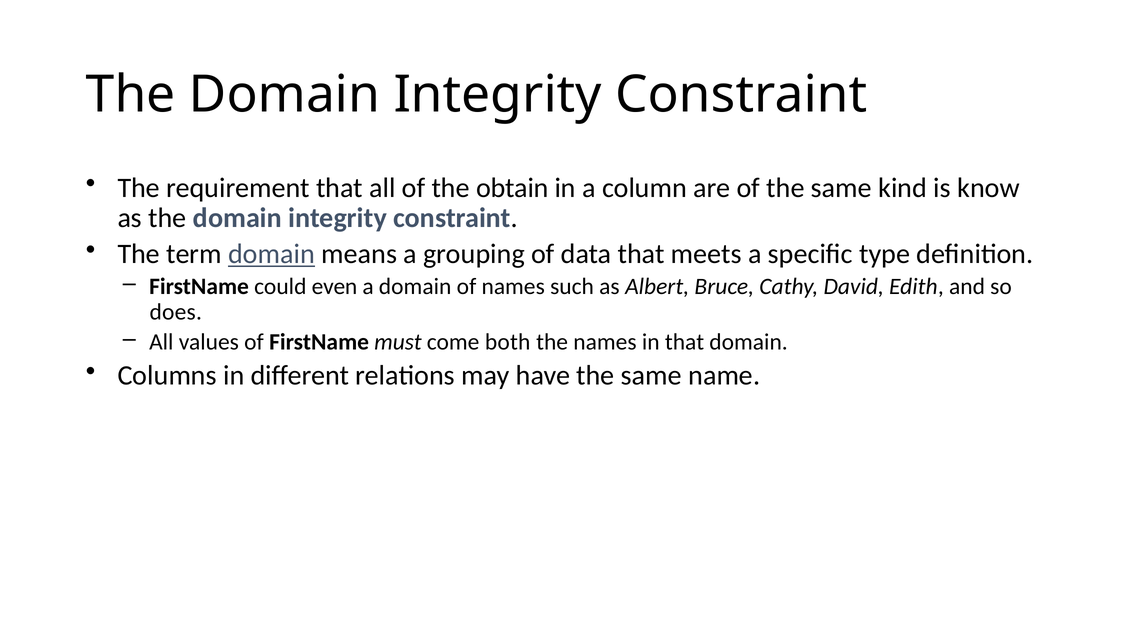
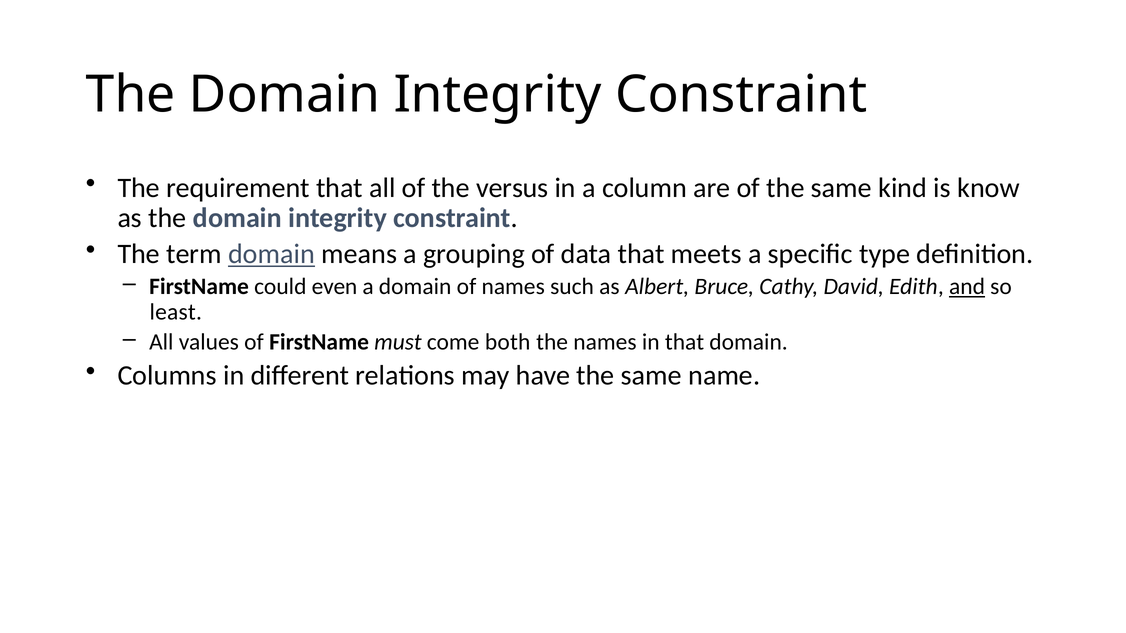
obtain: obtain -> versus
and underline: none -> present
does: does -> least
